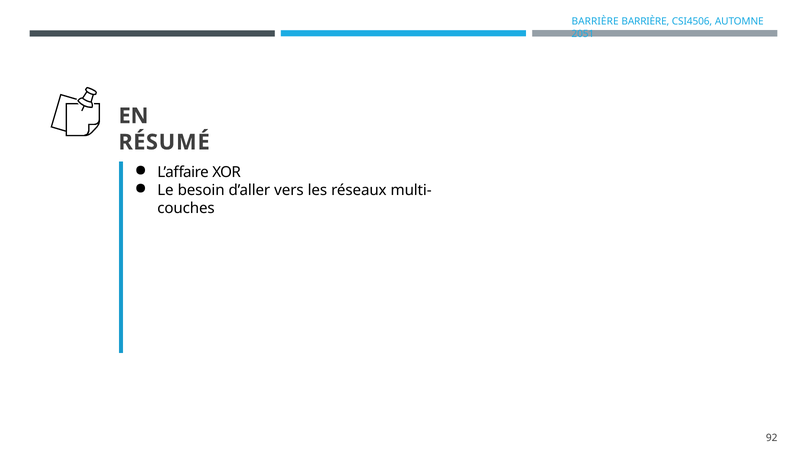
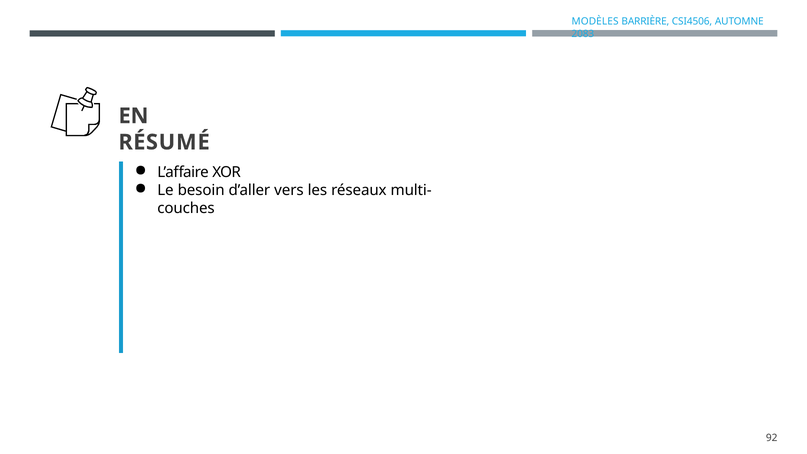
BARRIÈRE at (595, 22): BARRIÈRE -> MODÈLES
2051: 2051 -> 2083
